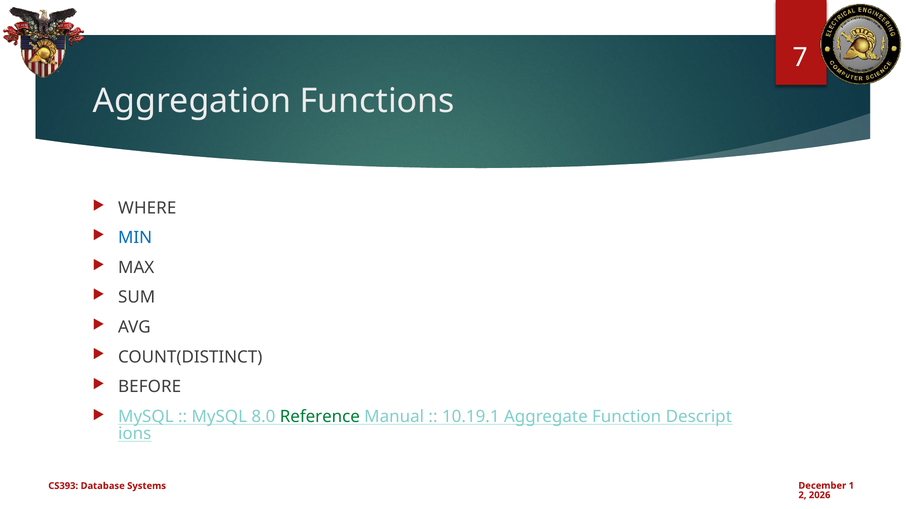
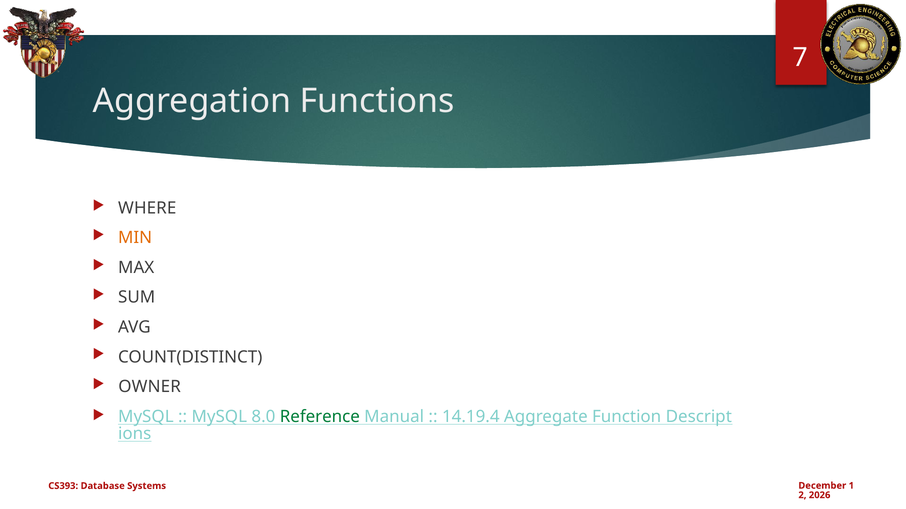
MIN colour: blue -> orange
BEFORE: BEFORE -> OWNER
10.19.1: 10.19.1 -> 14.19.4
